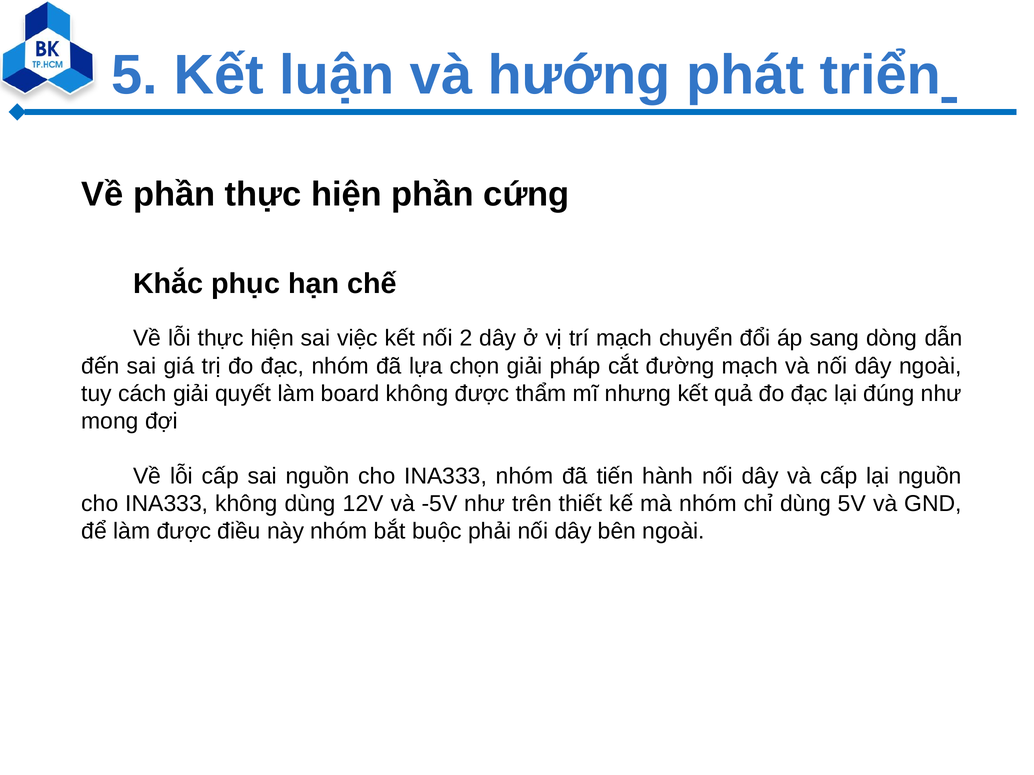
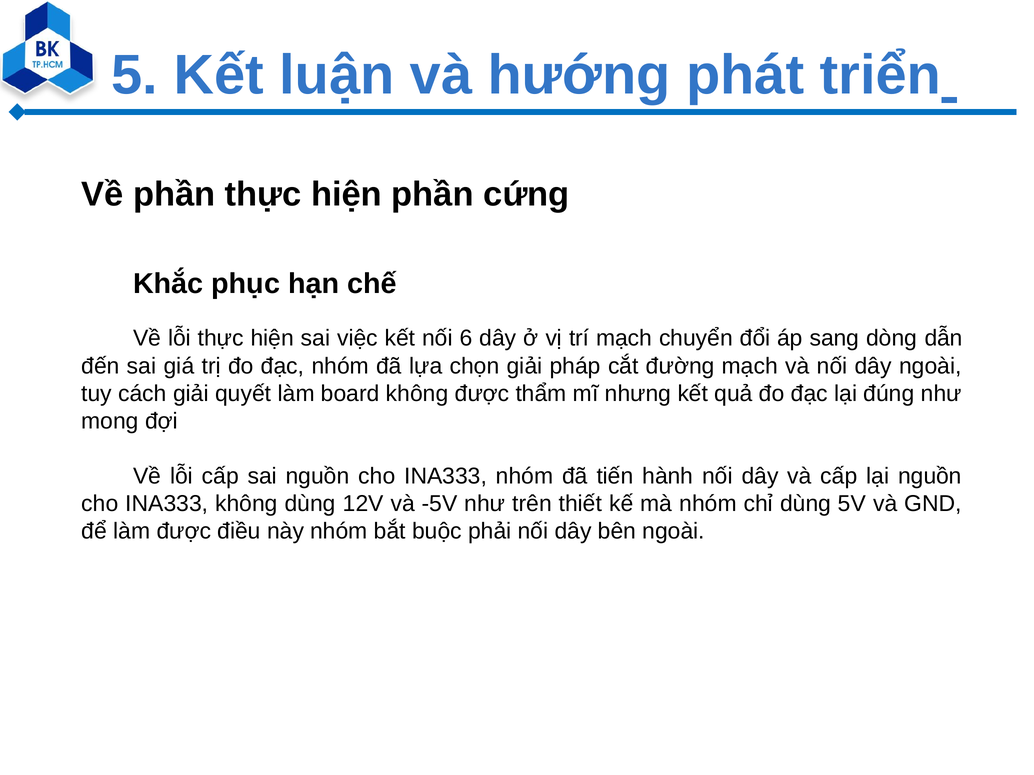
2: 2 -> 6
